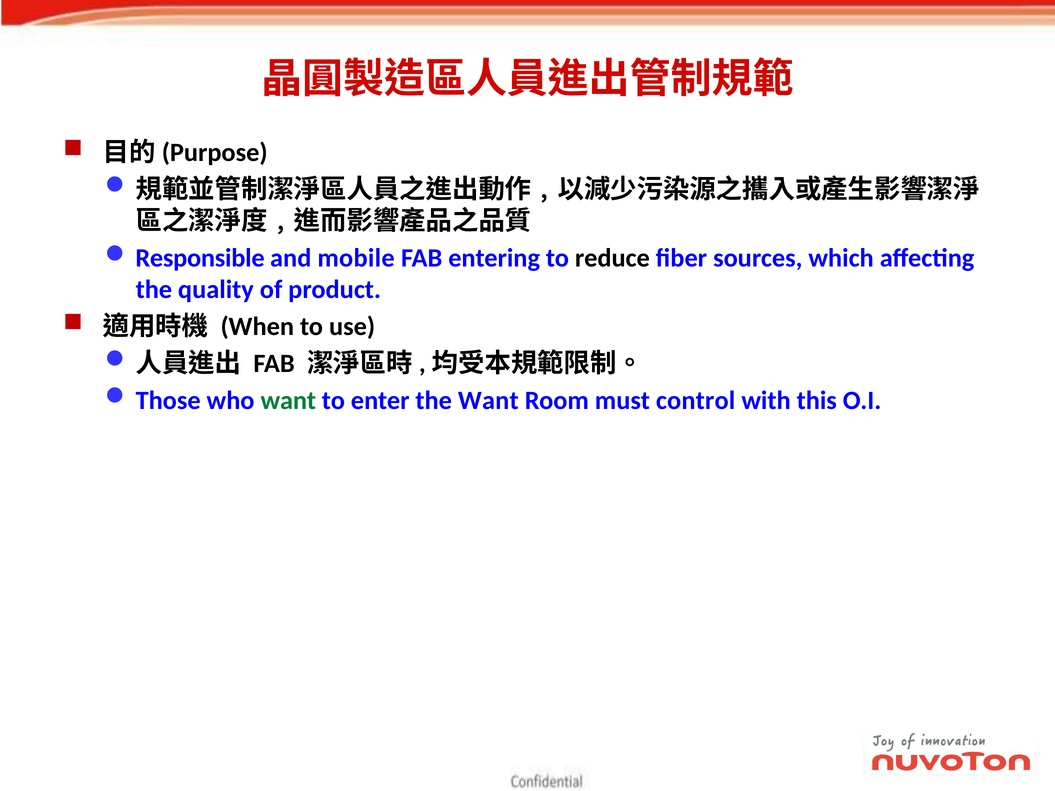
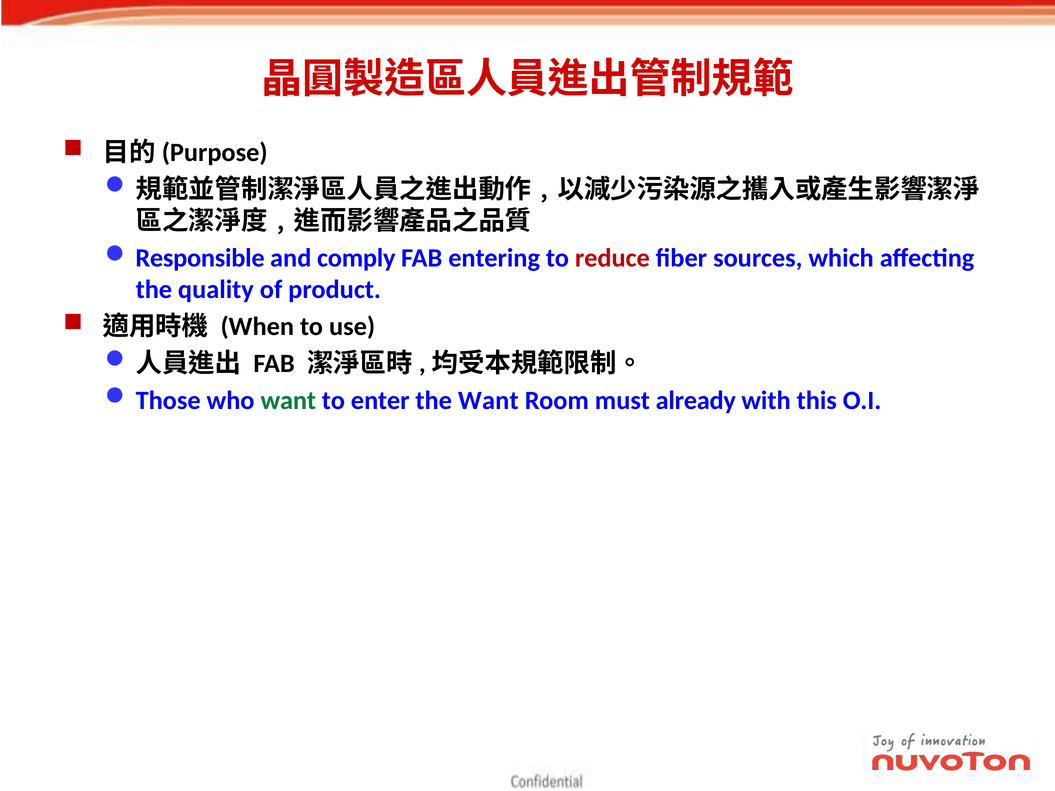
mobile: mobile -> comply
reduce colour: black -> red
control: control -> already
